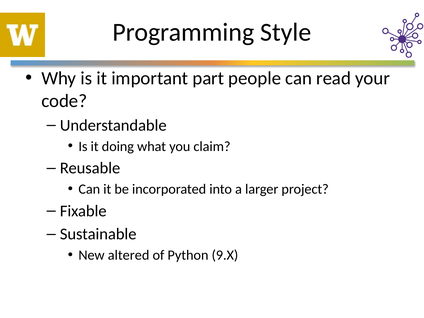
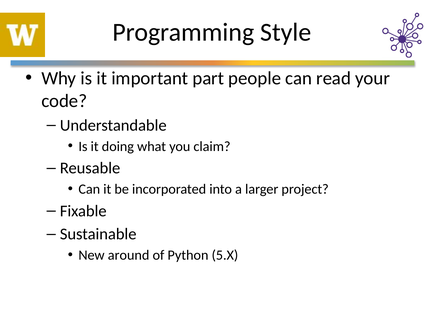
altered: altered -> around
9.X: 9.X -> 5.X
